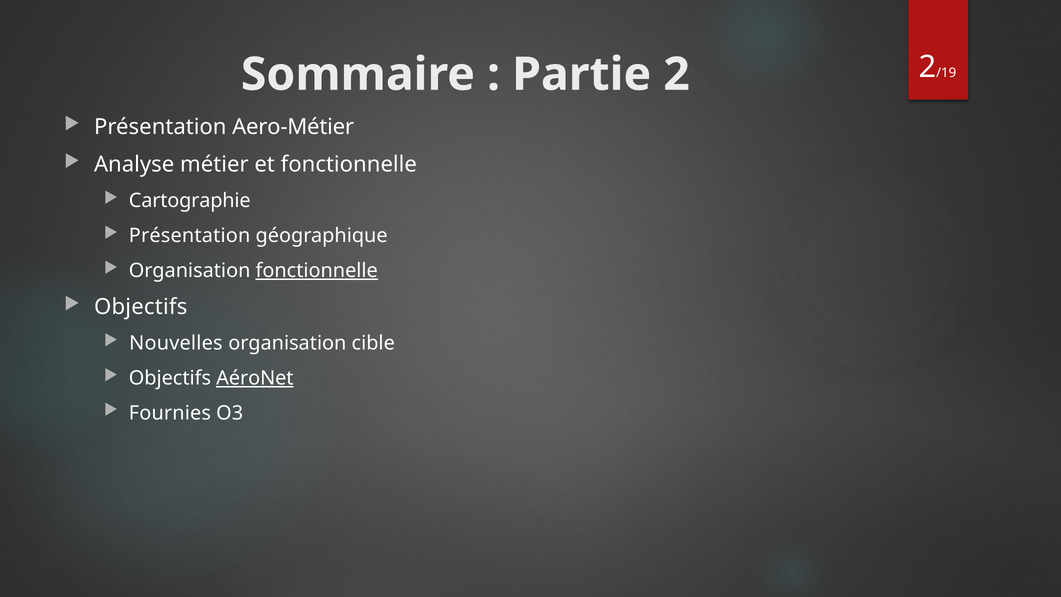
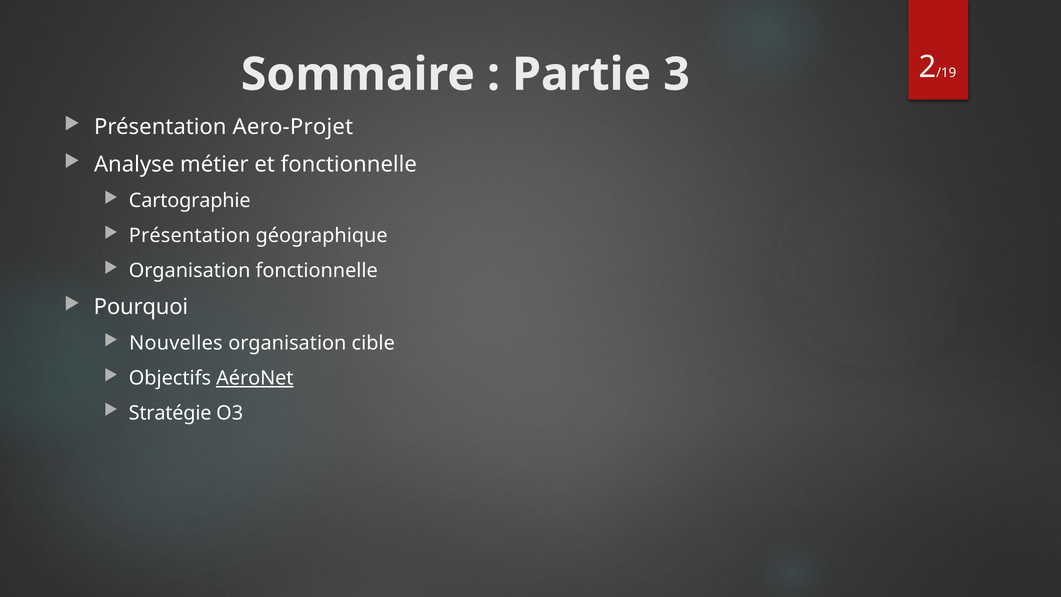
Partie 2: 2 -> 3
Aero-Métier: Aero-Métier -> Aero-Projet
fonctionnelle at (317, 271) underline: present -> none
Objectifs at (141, 307): Objectifs -> Pourquoi
Fournies: Fournies -> Stratégie
